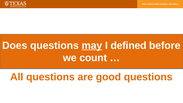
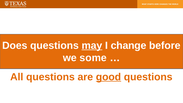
defined: defined -> change
count: count -> some
good underline: none -> present
